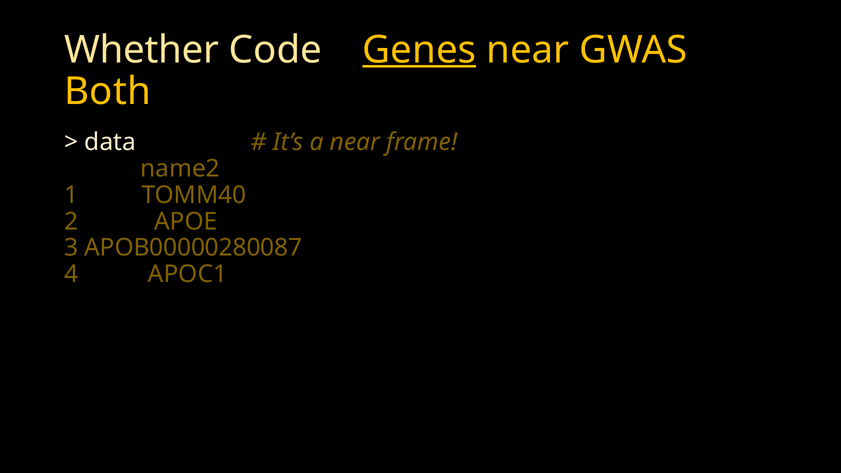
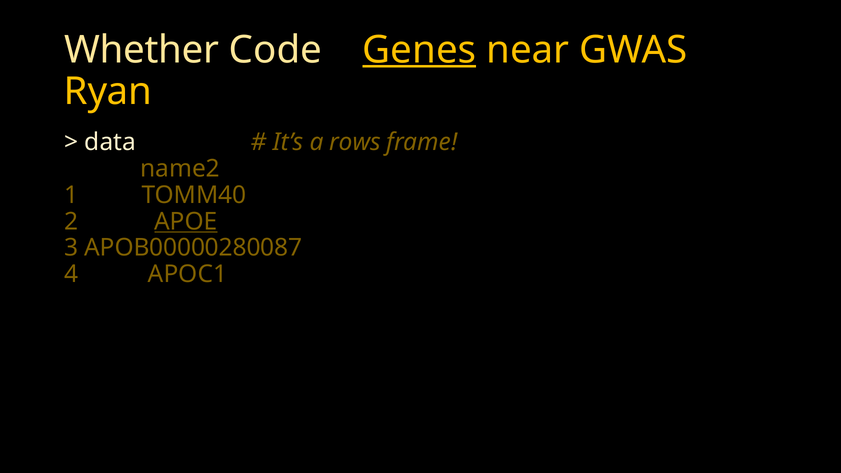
Both: Both -> Ryan
a near: near -> rows
APOE underline: none -> present
